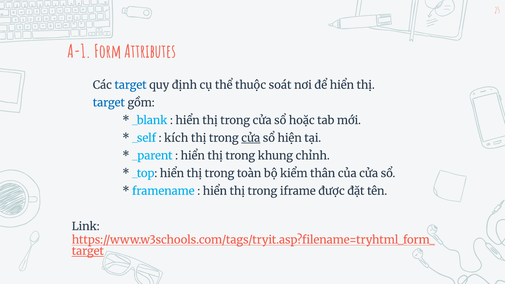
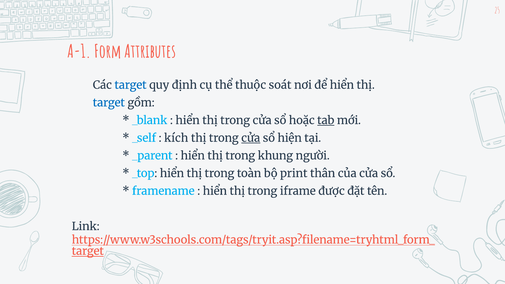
tab underline: none -> present
chỉnh: chỉnh -> người
kiểm: kiểm -> print
